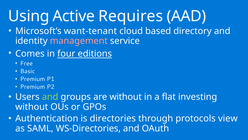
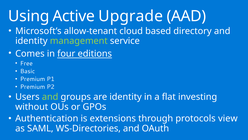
Requires: Requires -> Upgrade
want-tenant: want-tenant -> allow-tenant
management colour: pink -> light green
are without: without -> identity
directories: directories -> extensions
